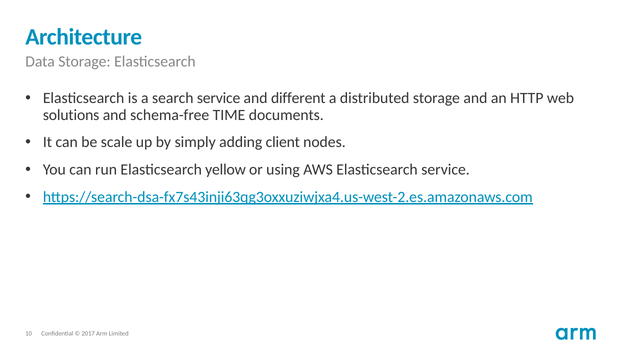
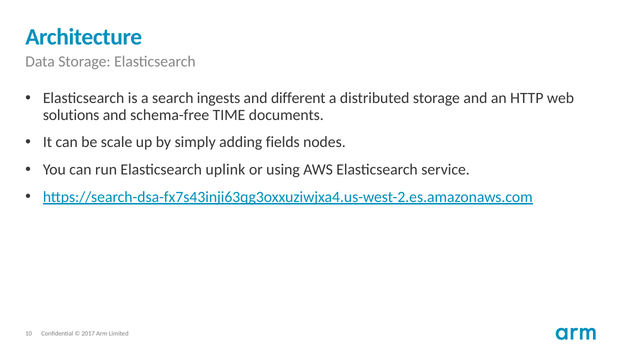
search service: service -> ingests
client: client -> fields
yellow: yellow -> uplink
